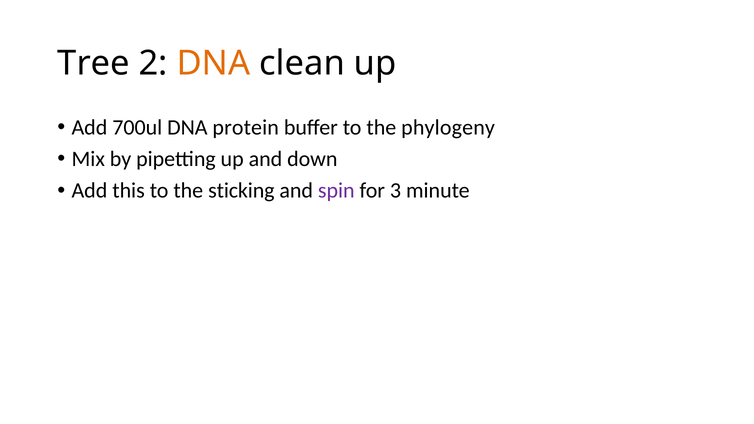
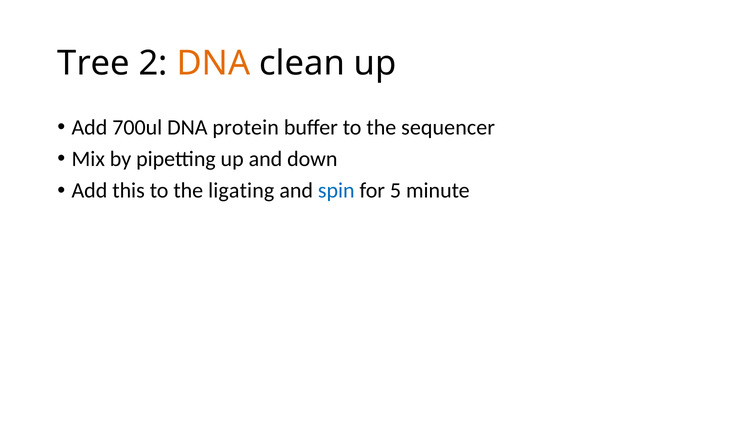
phylogeny: phylogeny -> sequencer
sticking: sticking -> ligating
spin colour: purple -> blue
3: 3 -> 5
